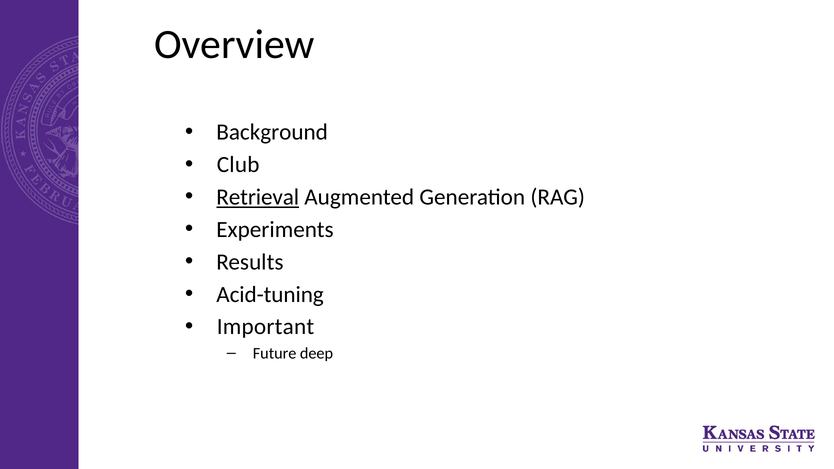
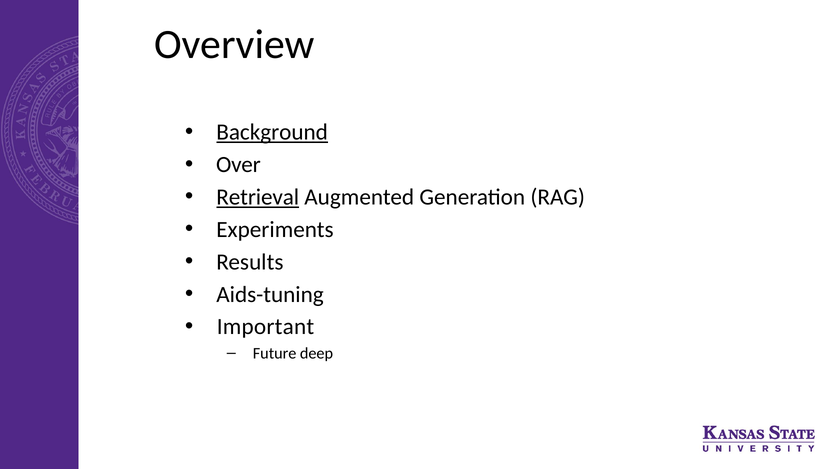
Background underline: none -> present
Club: Club -> Over
Acid-tuning: Acid-tuning -> Aids-tuning
